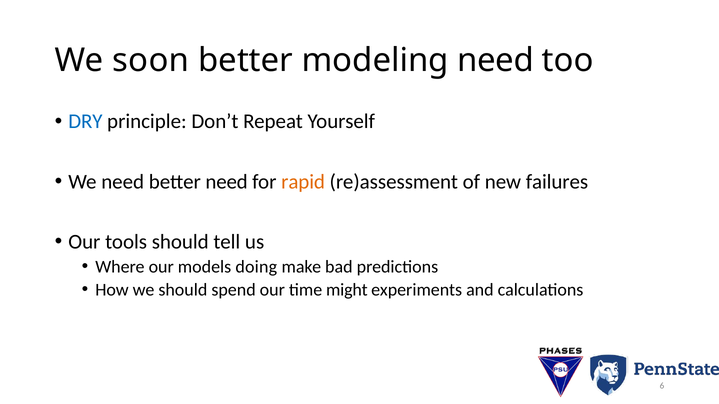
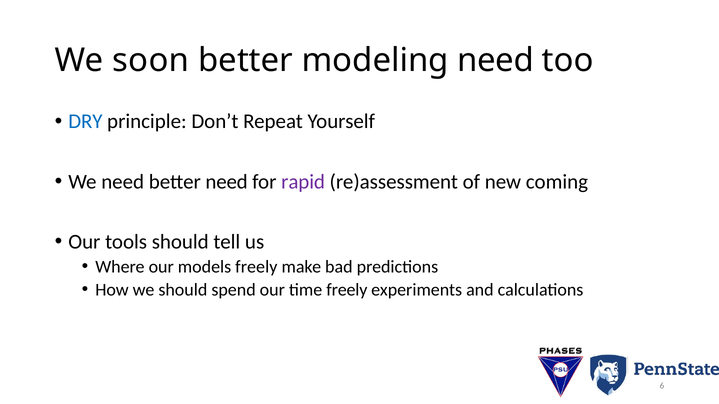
rapid colour: orange -> purple
failures: failures -> coming
models doing: doing -> freely
time might: might -> freely
